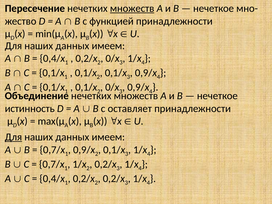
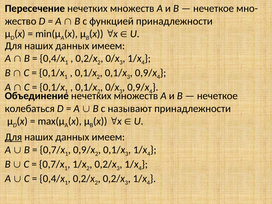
множеств at (132, 8) underline: present -> none
истинность: истинность -> колебаться
оставляет: оставляет -> называют
